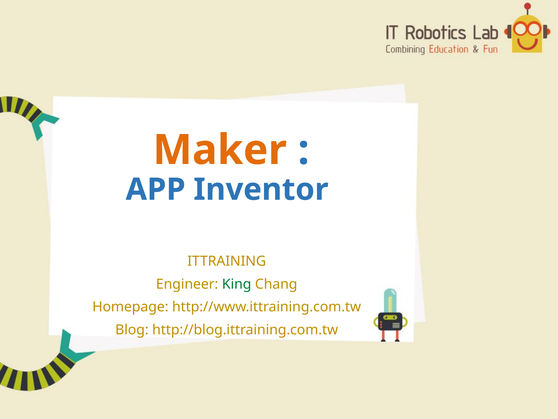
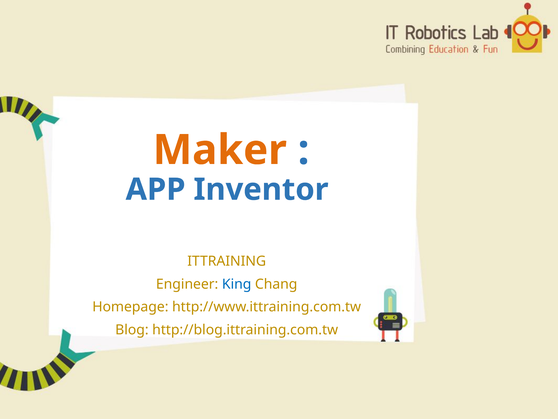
King colour: green -> blue
